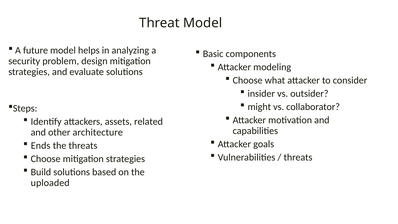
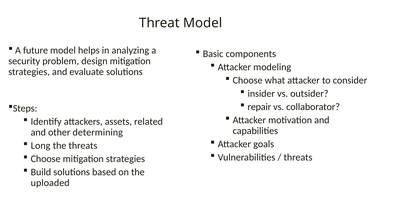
might: might -> repair
architecture: architecture -> determining
Ends: Ends -> Long
